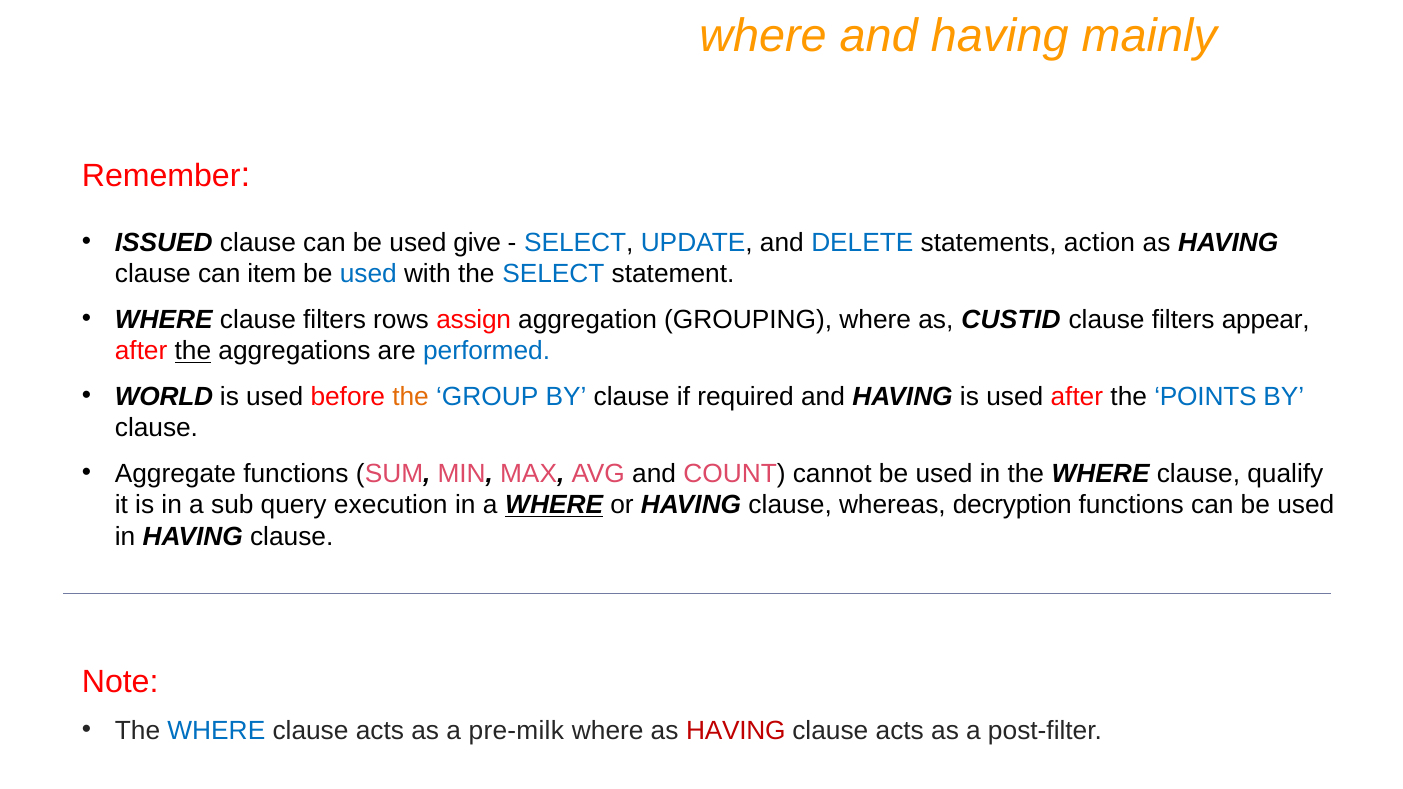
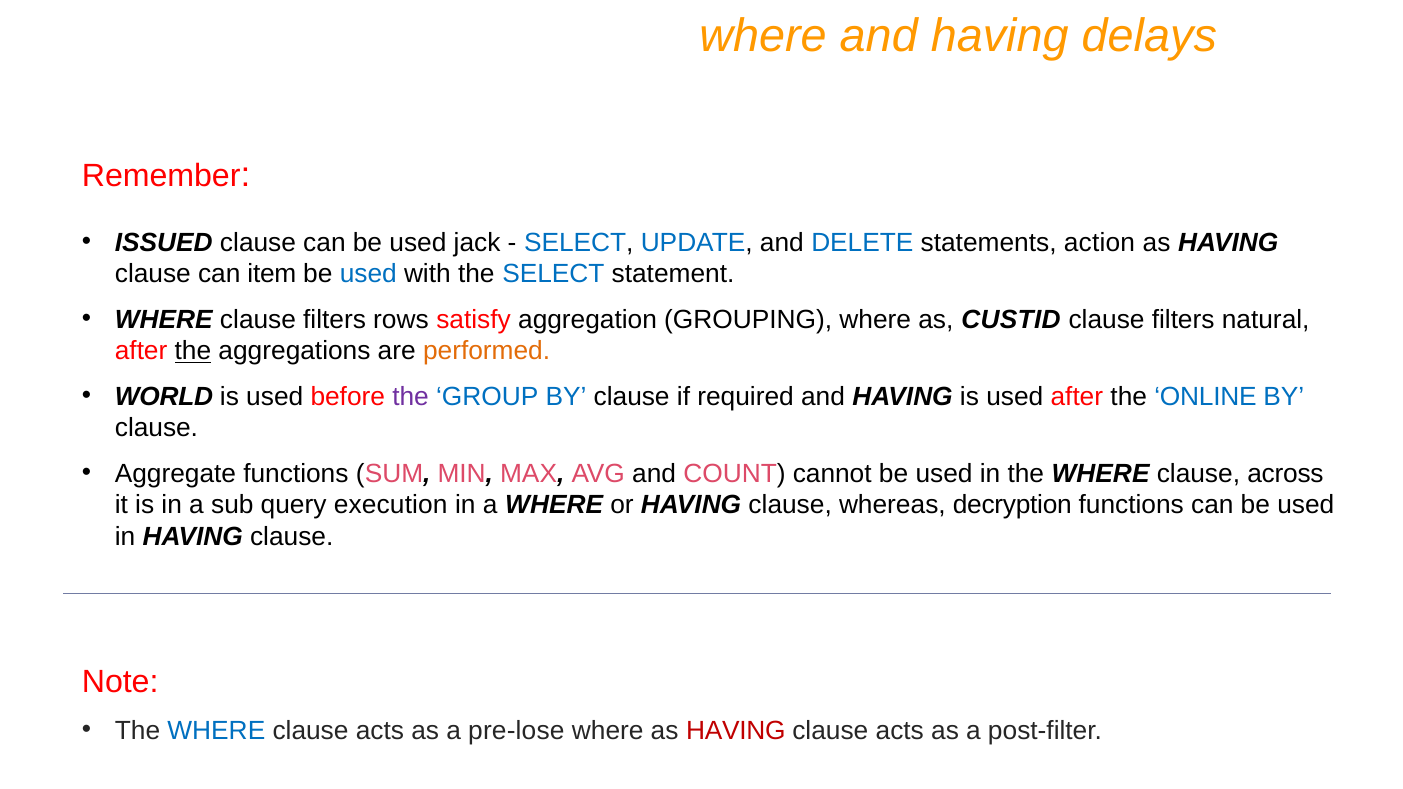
mainly: mainly -> delays
give: give -> jack
assign: assign -> satisfy
appear: appear -> natural
performed colour: blue -> orange
the at (411, 397) colour: orange -> purple
POINTS: POINTS -> ONLINE
qualify: qualify -> across
WHERE at (554, 505) underline: present -> none
pre-milk: pre-milk -> pre-lose
